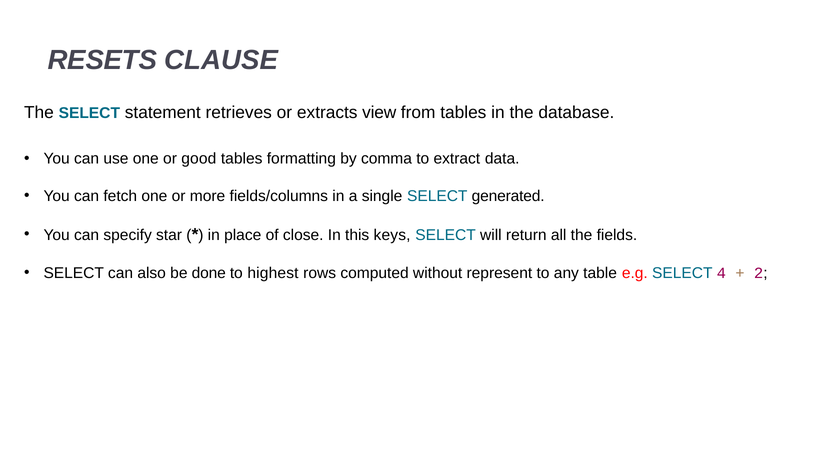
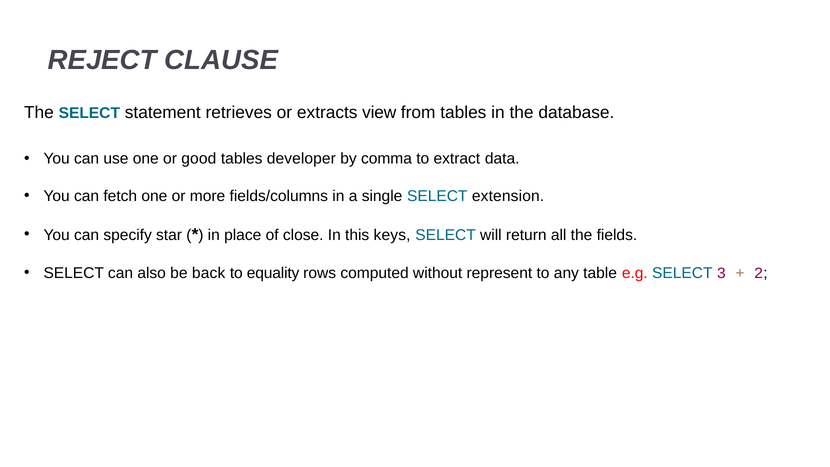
RESETS: RESETS -> REJECT
formatting: formatting -> developer
generated: generated -> extension
done: done -> back
highest: highest -> equality
4: 4 -> 3
